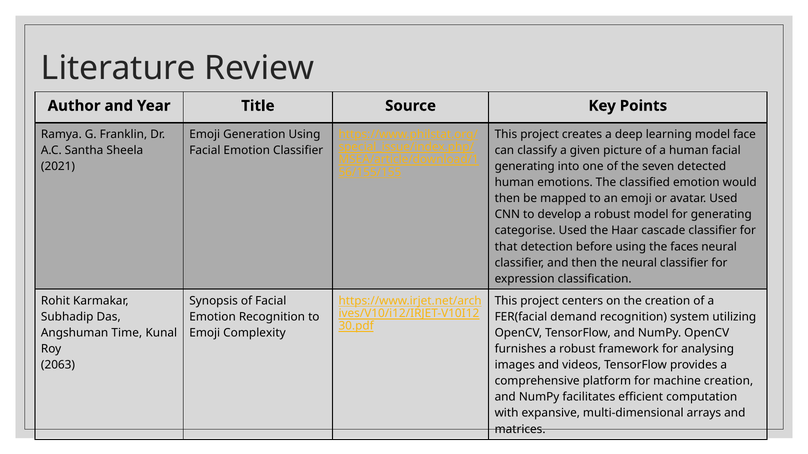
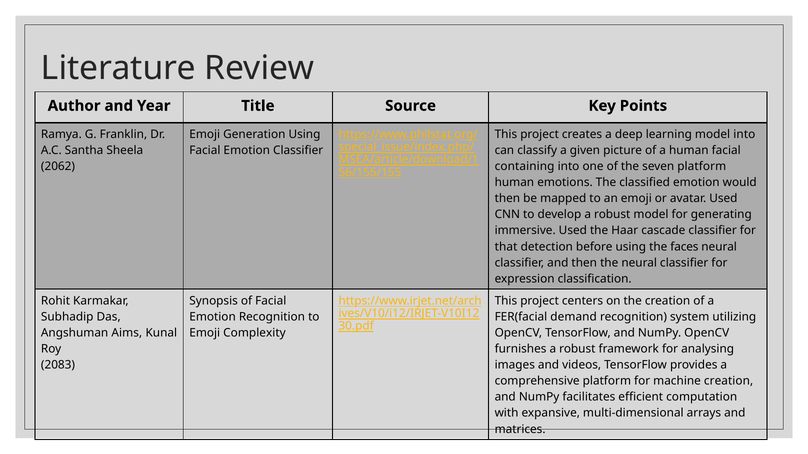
model face: face -> into
2021: 2021 -> 2062
generating at (525, 167): generating -> containing
seven detected: detected -> platform
categorise: categorise -> immersive
Time: Time -> Aims
2063: 2063 -> 2083
